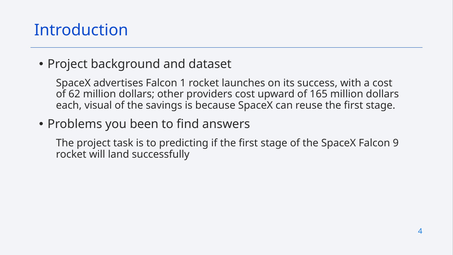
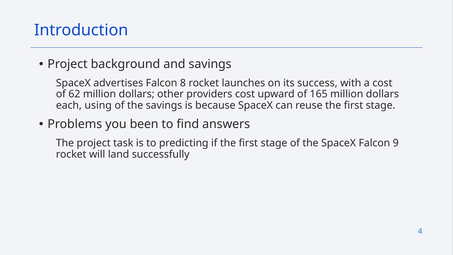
and dataset: dataset -> savings
1: 1 -> 8
visual: visual -> using
